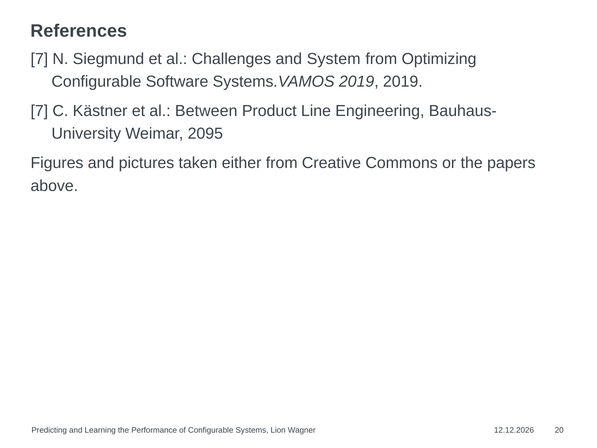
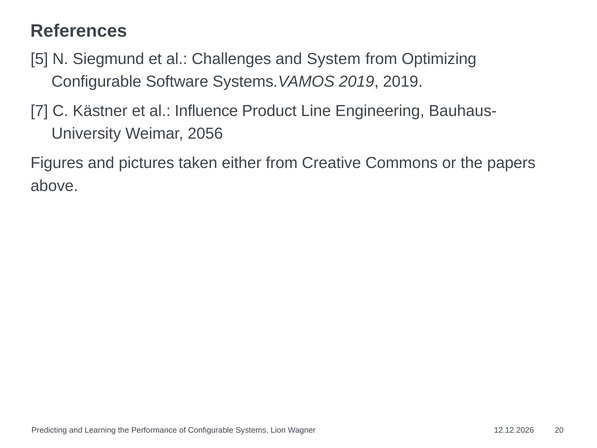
7 at (39, 59): 7 -> 5
Between: Between -> Influence
2095: 2095 -> 2056
